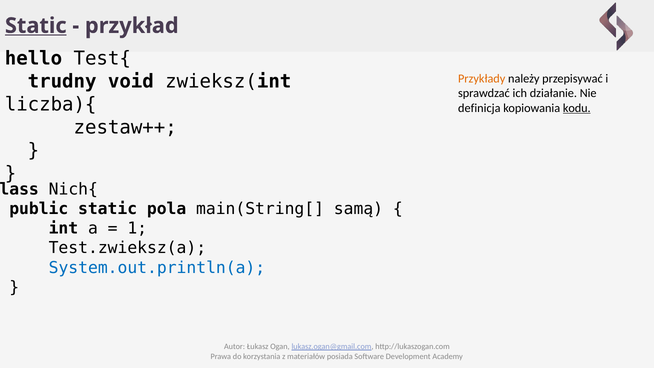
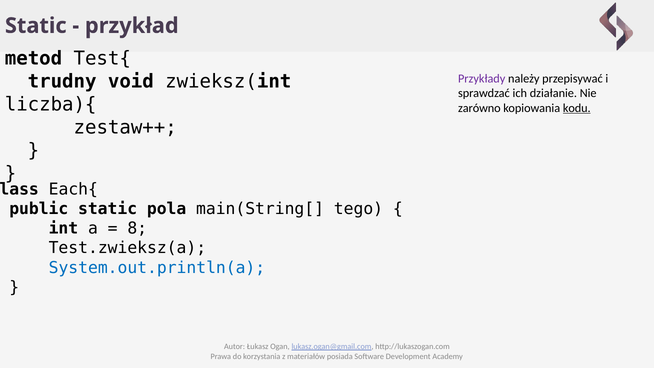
Static at (36, 26) underline: present -> none
hello: hello -> metod
Przykłady colour: orange -> purple
definicja: definicja -> zarówno
Nich{: Nich{ -> Each{
samą: samą -> tego
1: 1 -> 8
